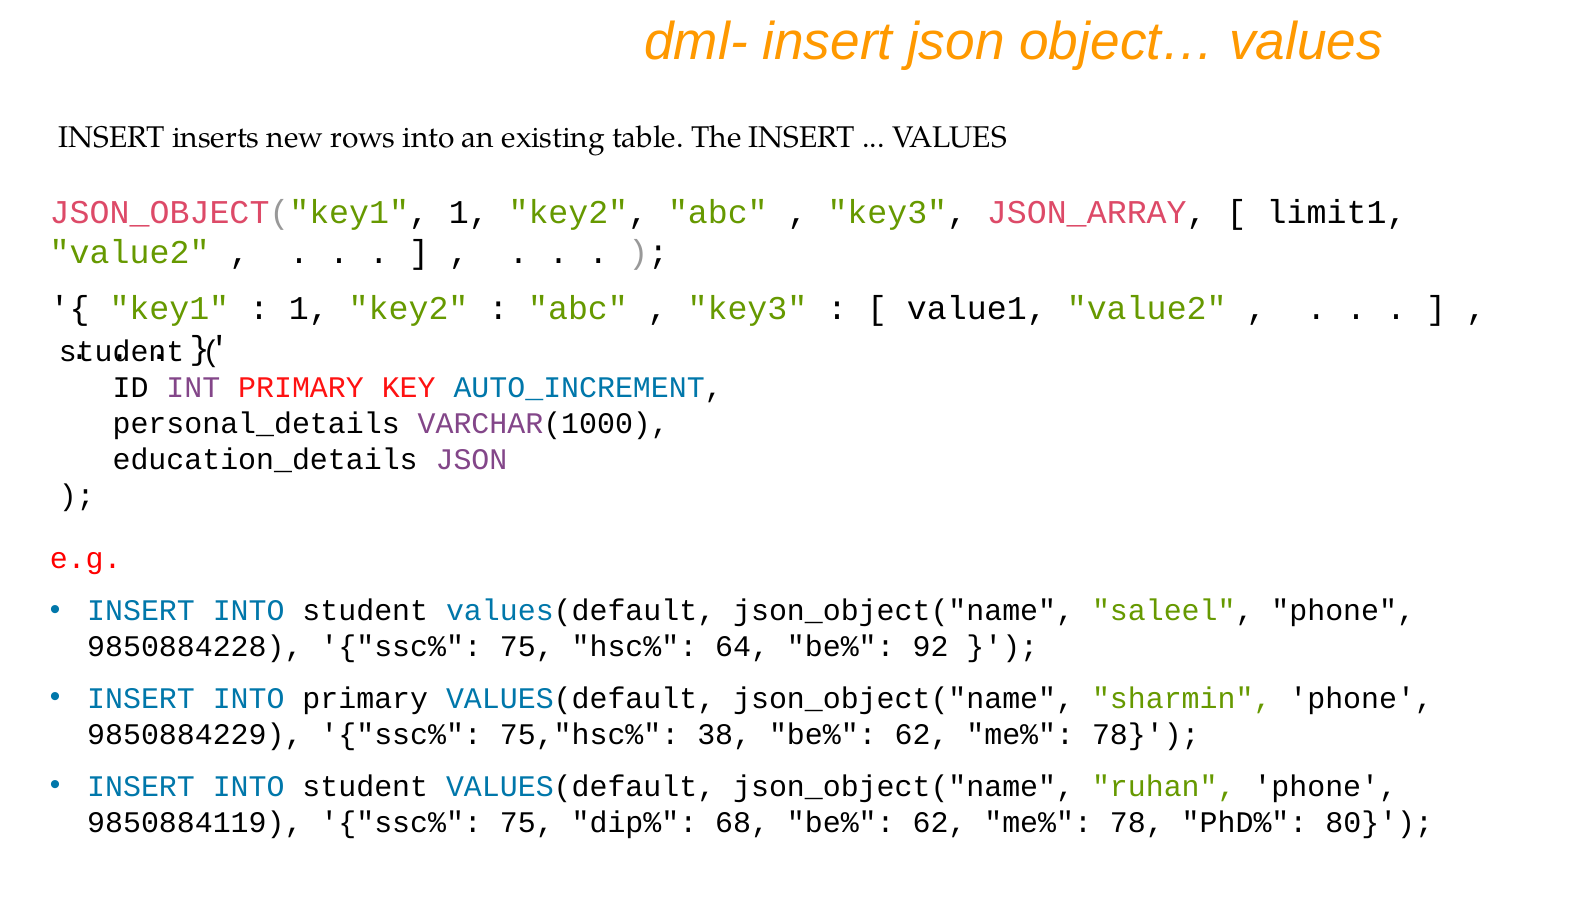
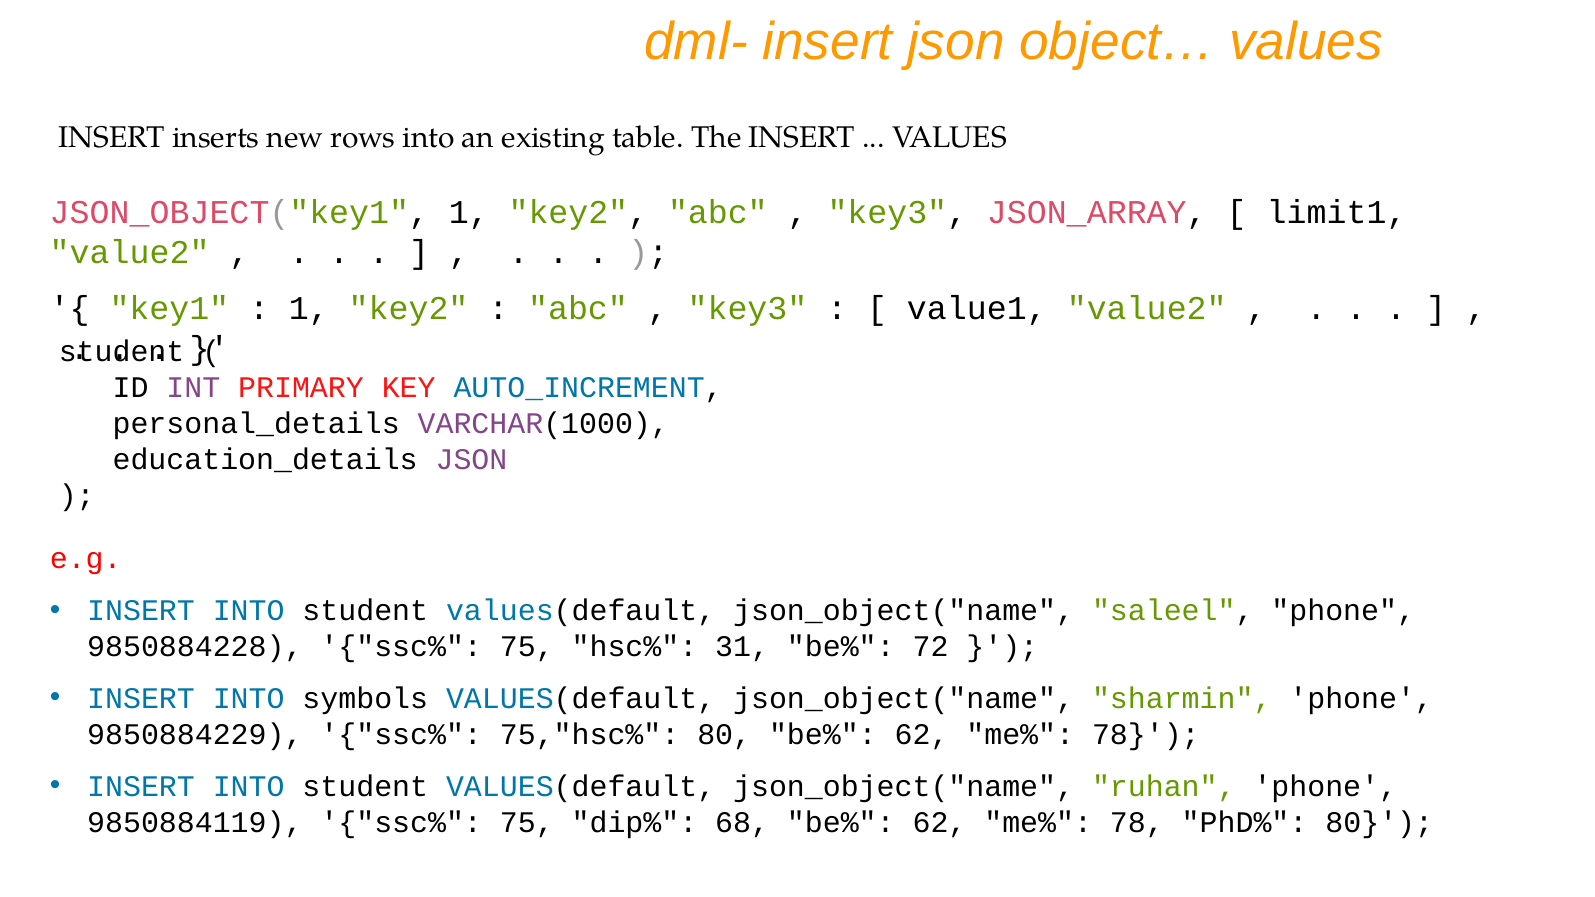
64: 64 -> 31
92: 92 -> 72
INTO primary: primary -> symbols
75,"hsc% 38: 38 -> 80
